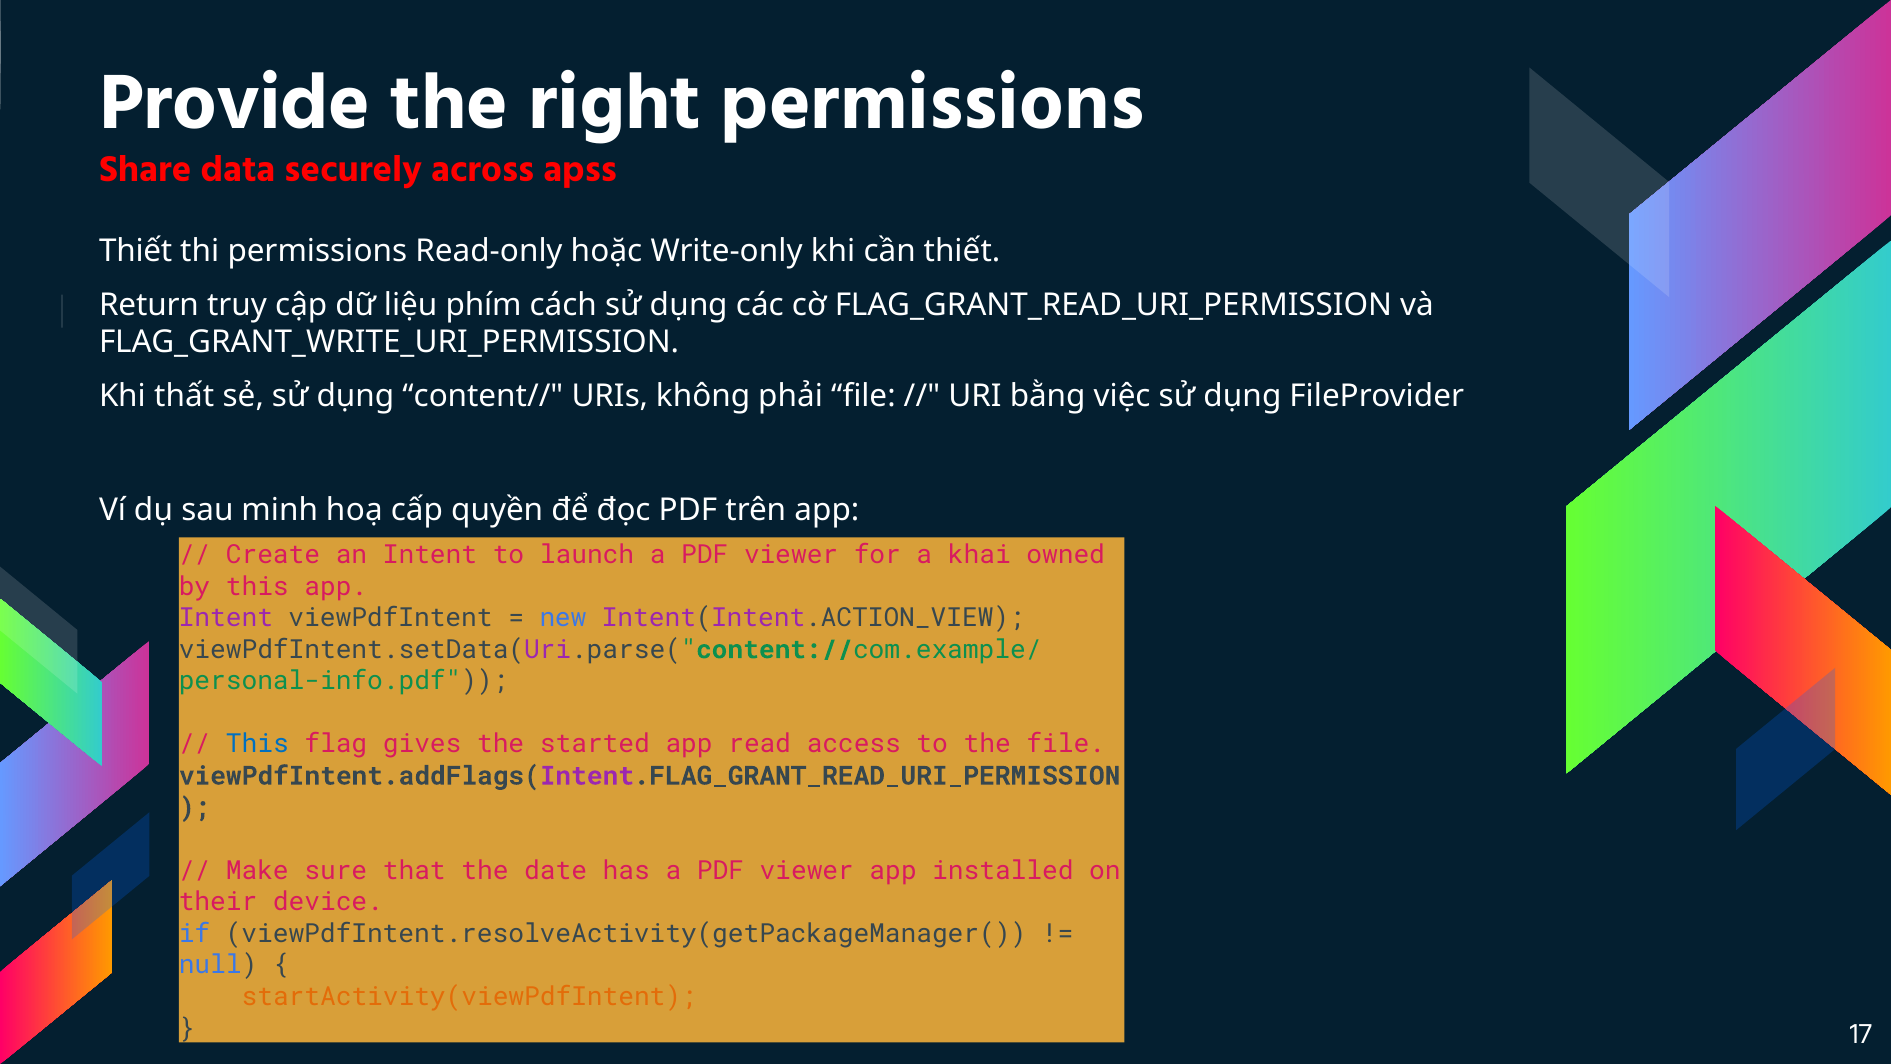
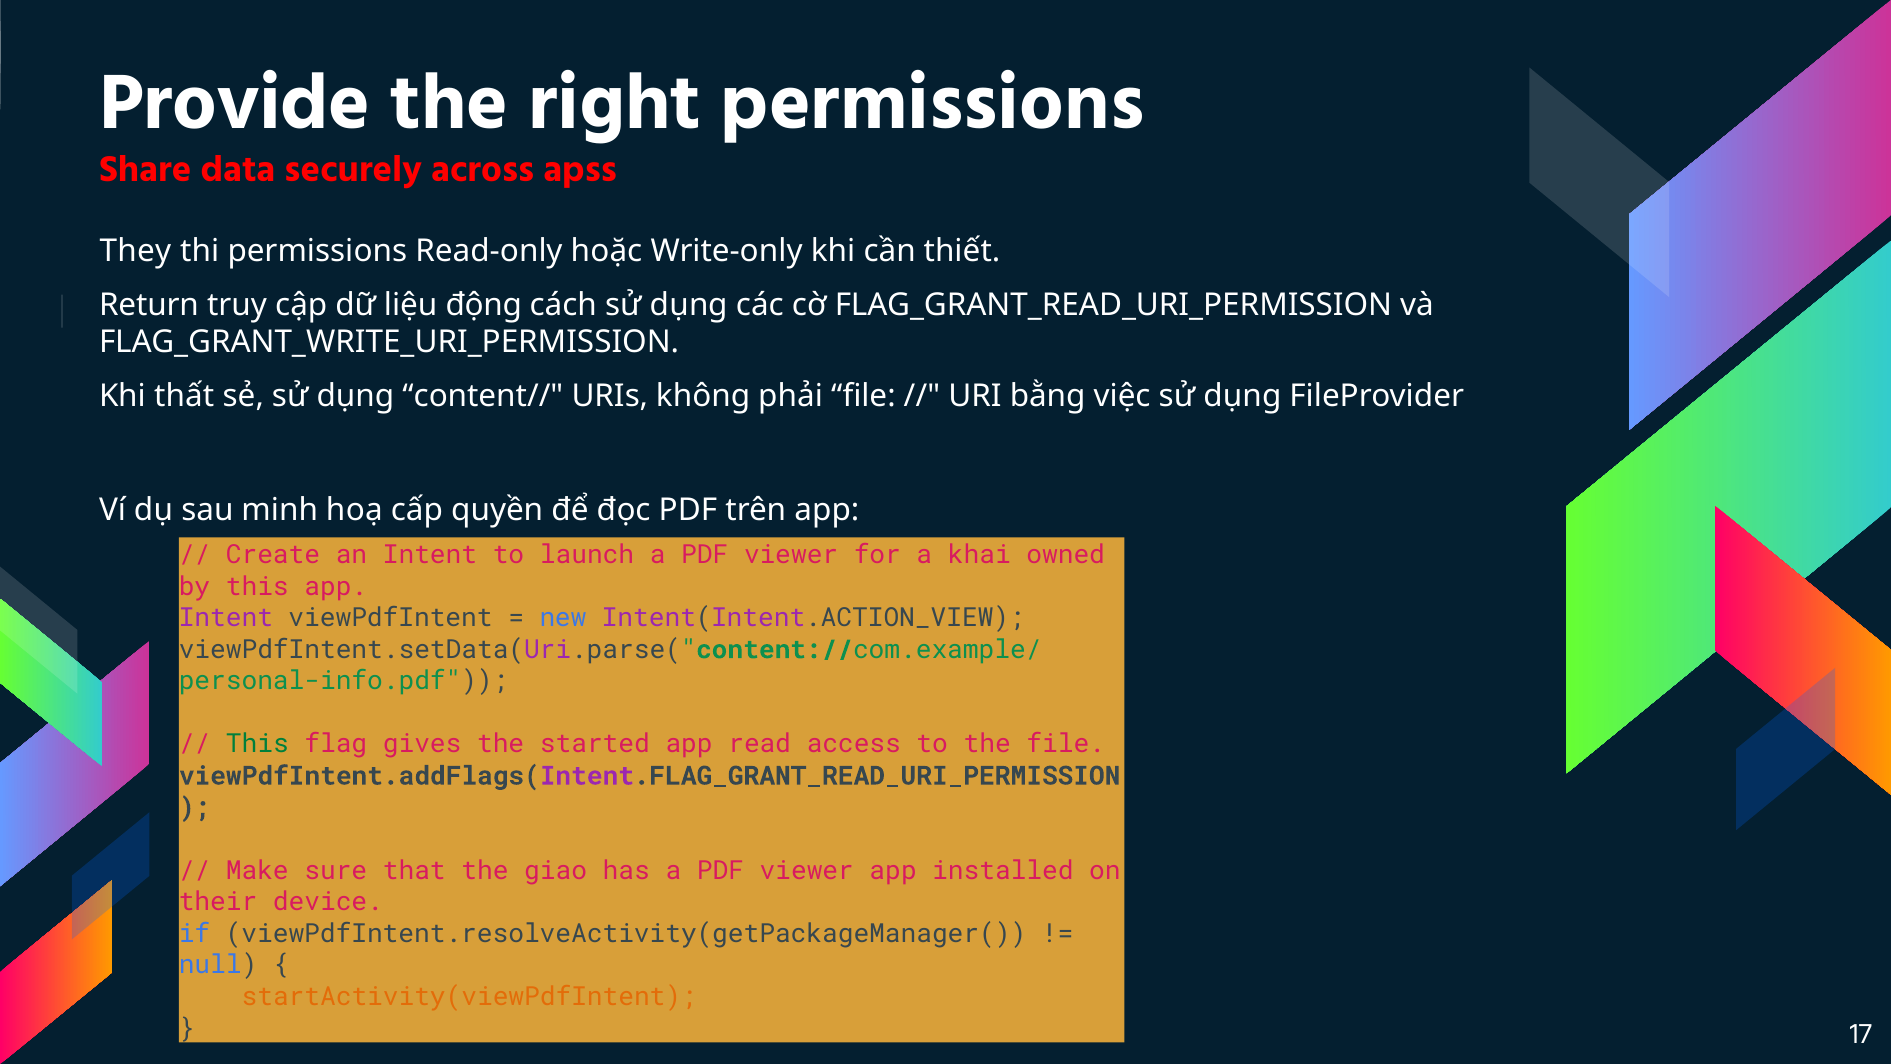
Thiết at (136, 251): Thiết -> They
phím: phím -> động
This at (257, 744) colour: blue -> green
date: date -> giao
